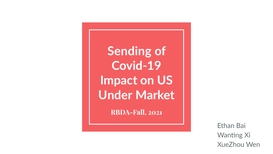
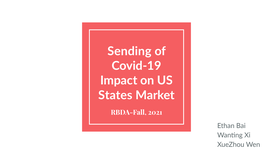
Under: Under -> States
